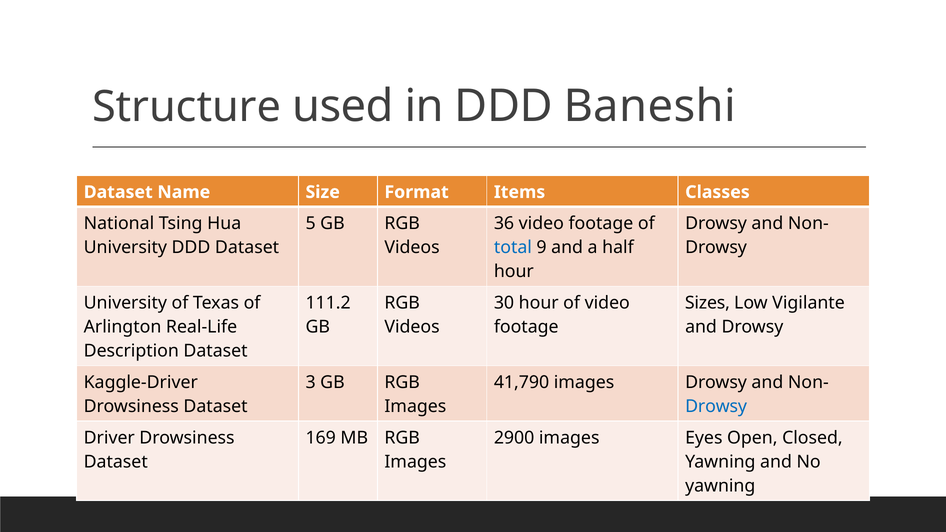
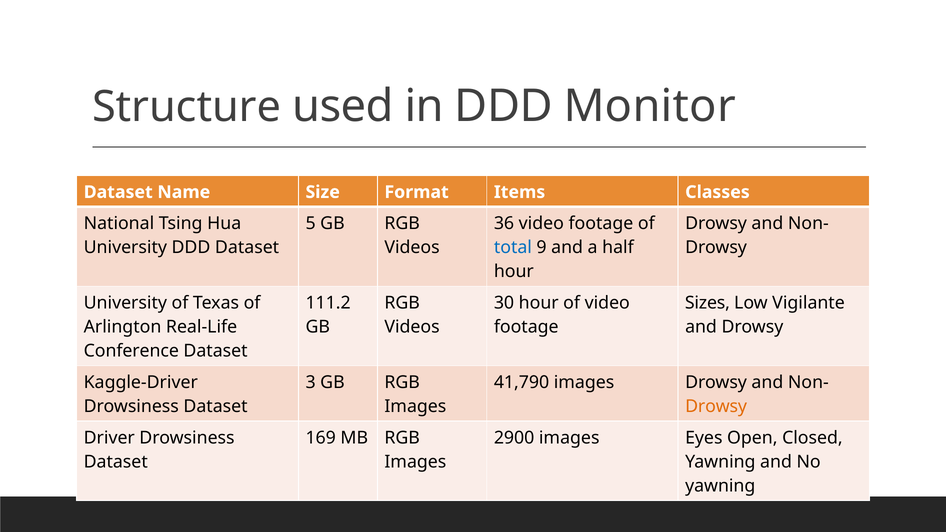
Baneshi: Baneshi -> Monitor
Description: Description -> Conference
Drowsy at (716, 407) colour: blue -> orange
